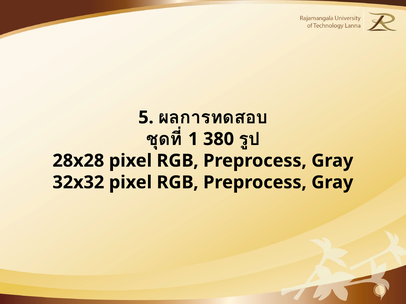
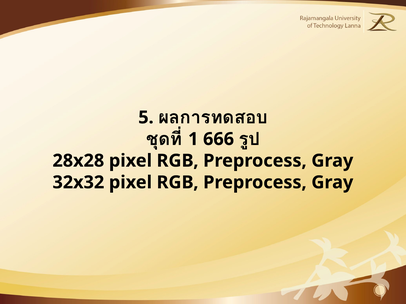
380: 380 -> 666
